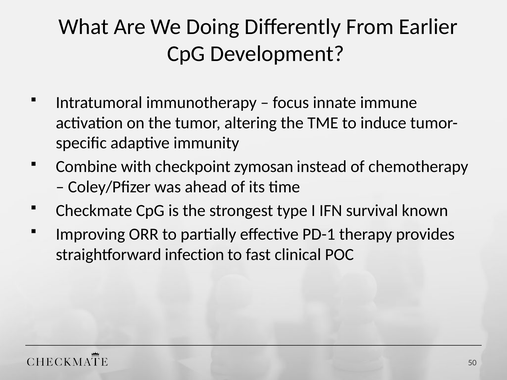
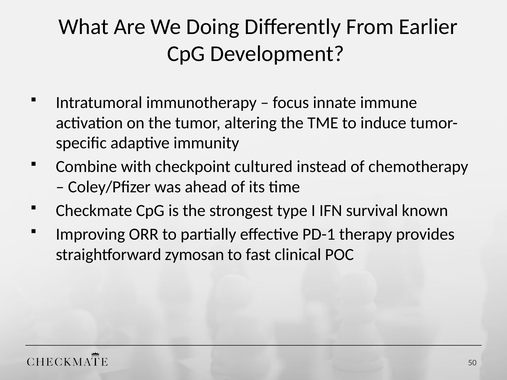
zymosan: zymosan -> cultured
infection: infection -> zymosan
